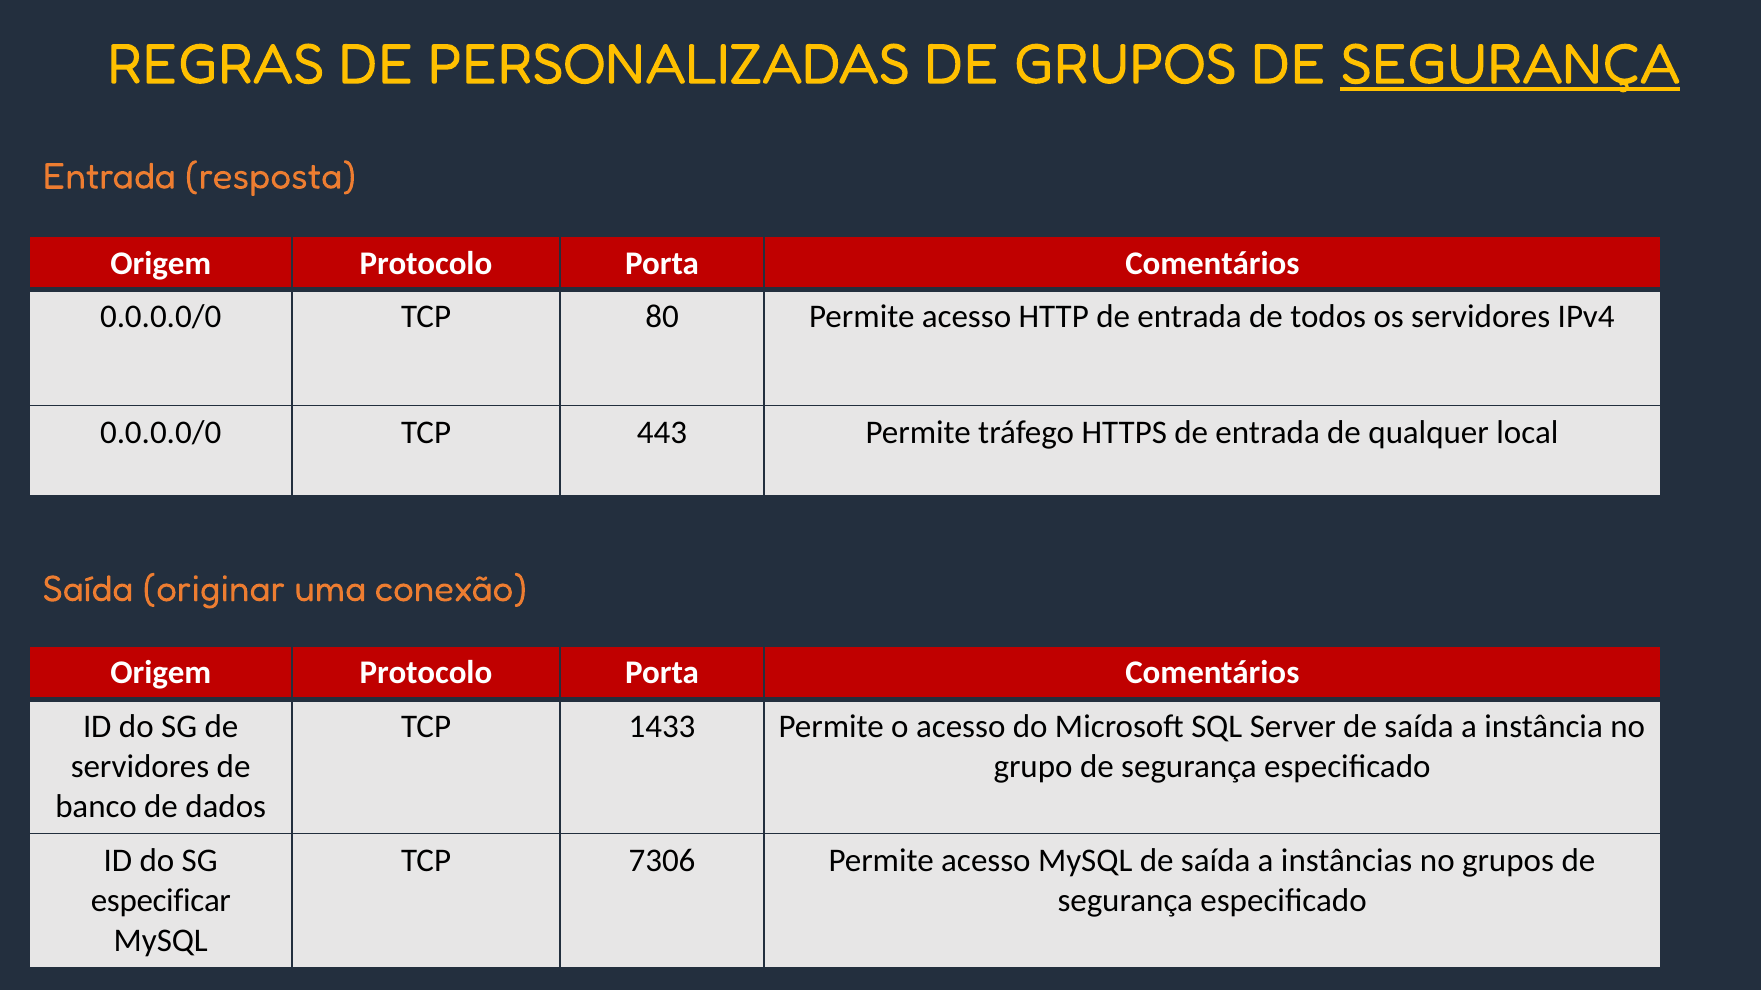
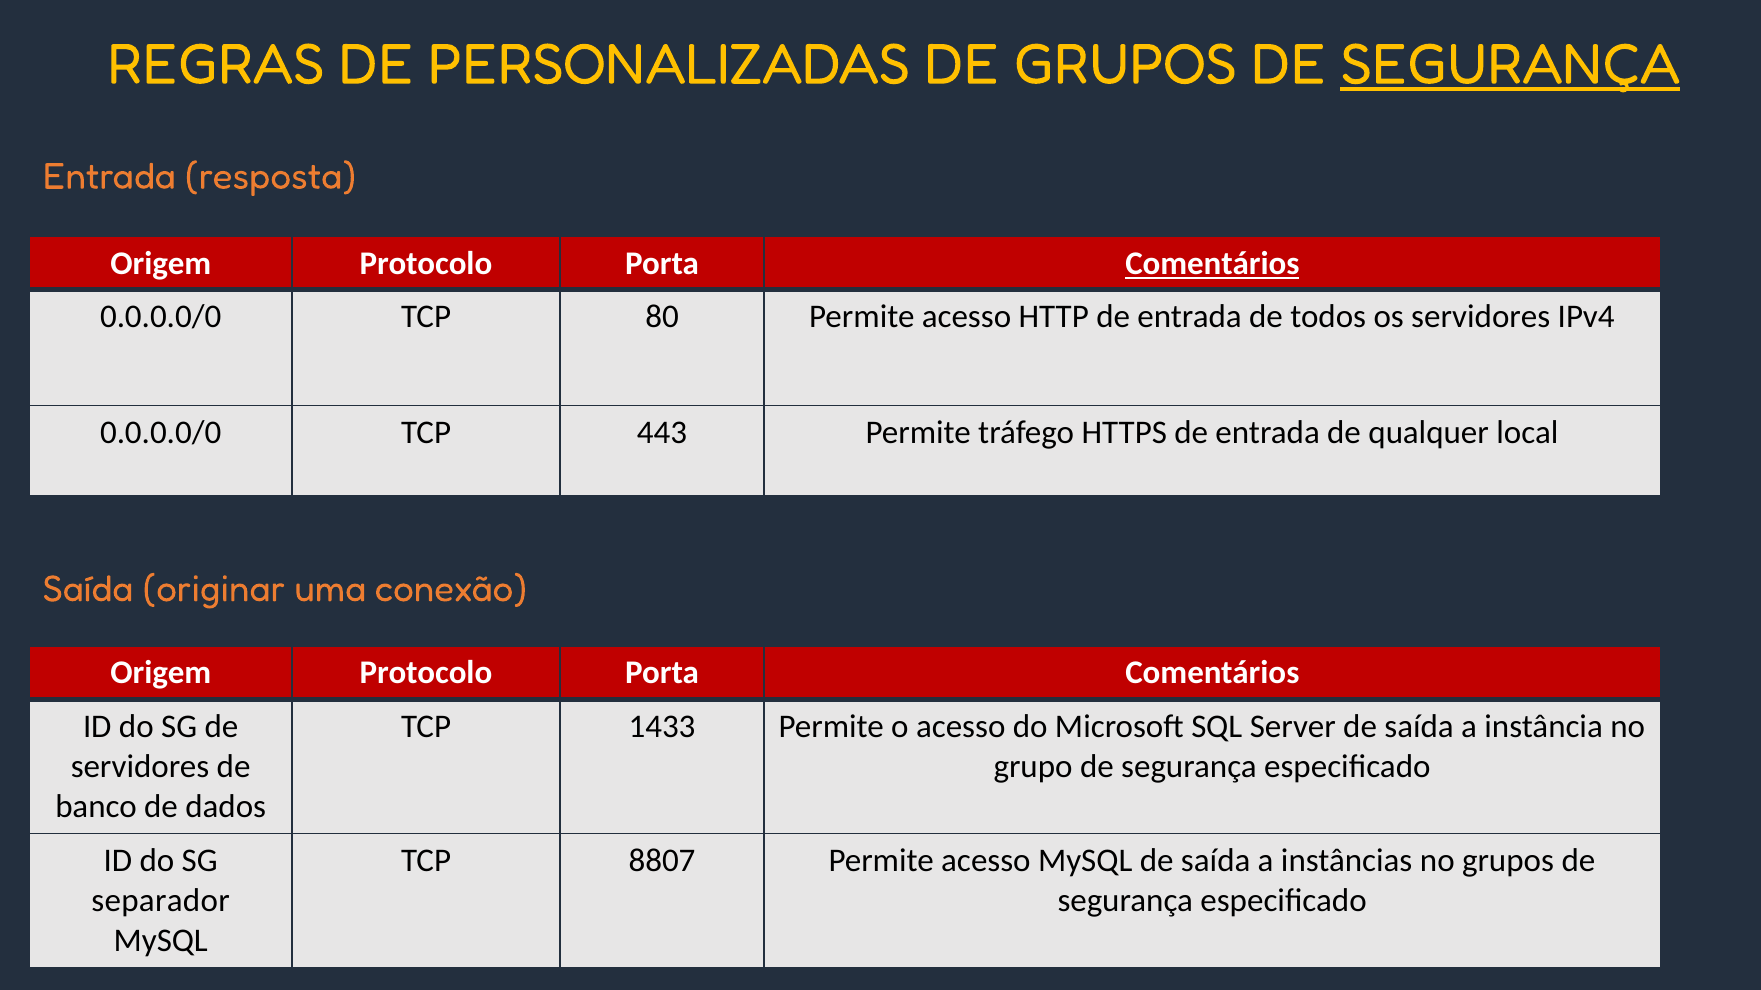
Comentários at (1212, 264) underline: none -> present
7306: 7306 -> 8807
especificar: especificar -> separador
